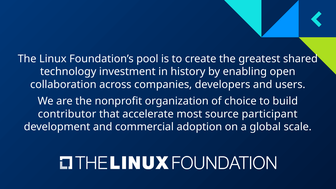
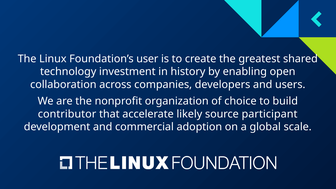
pool: pool -> user
most: most -> likely
